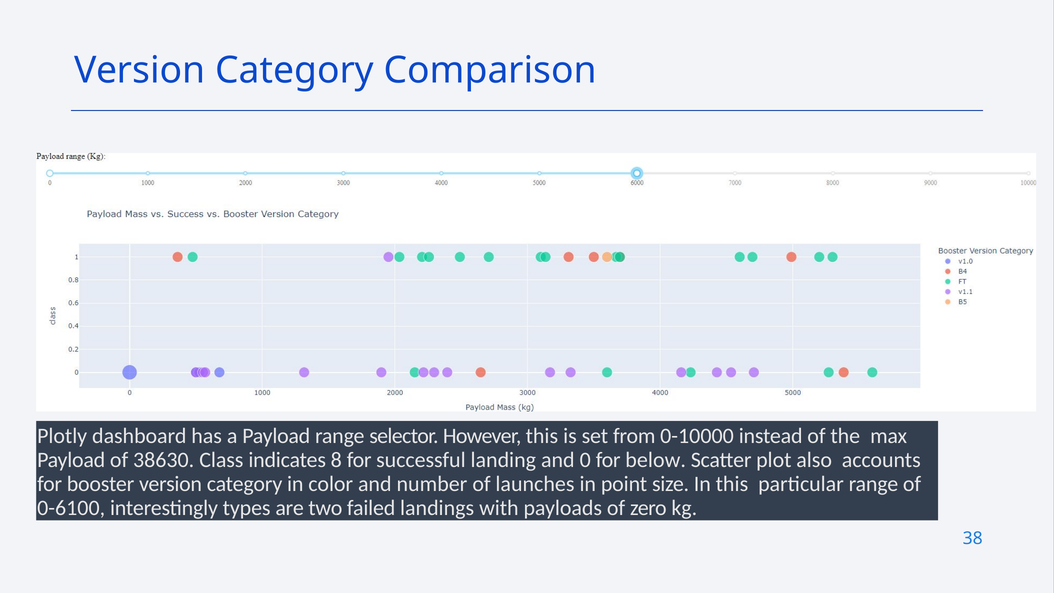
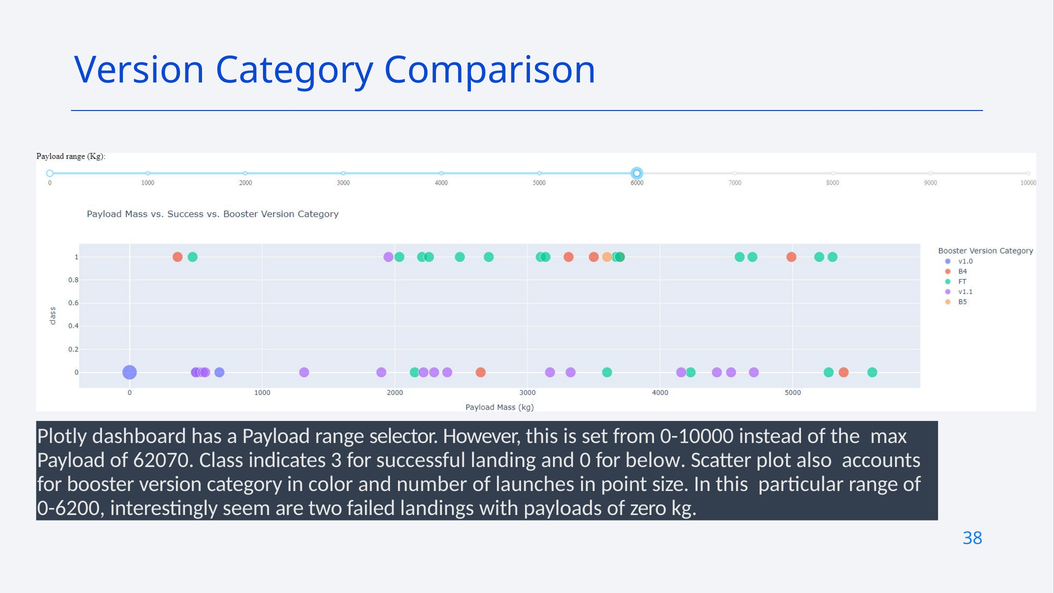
38630: 38630 -> 62070
8: 8 -> 3
0-6100: 0-6100 -> 0-6200
types: types -> seem
